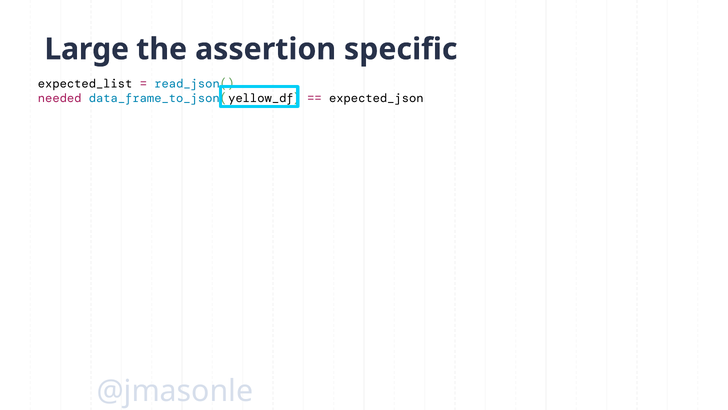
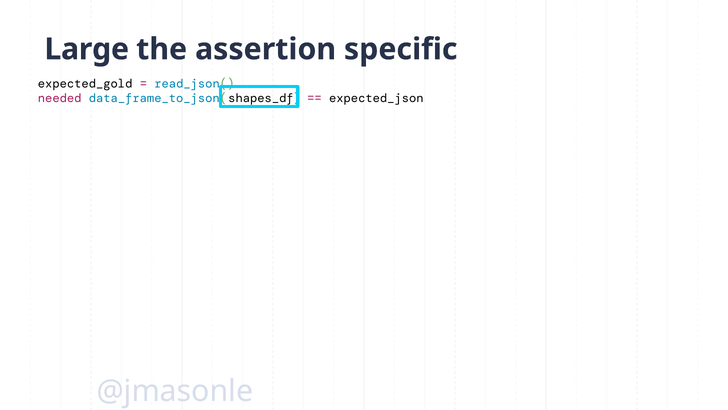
expected_list: expected_list -> expected_gold
yellow_df: yellow_df -> shapes_df
